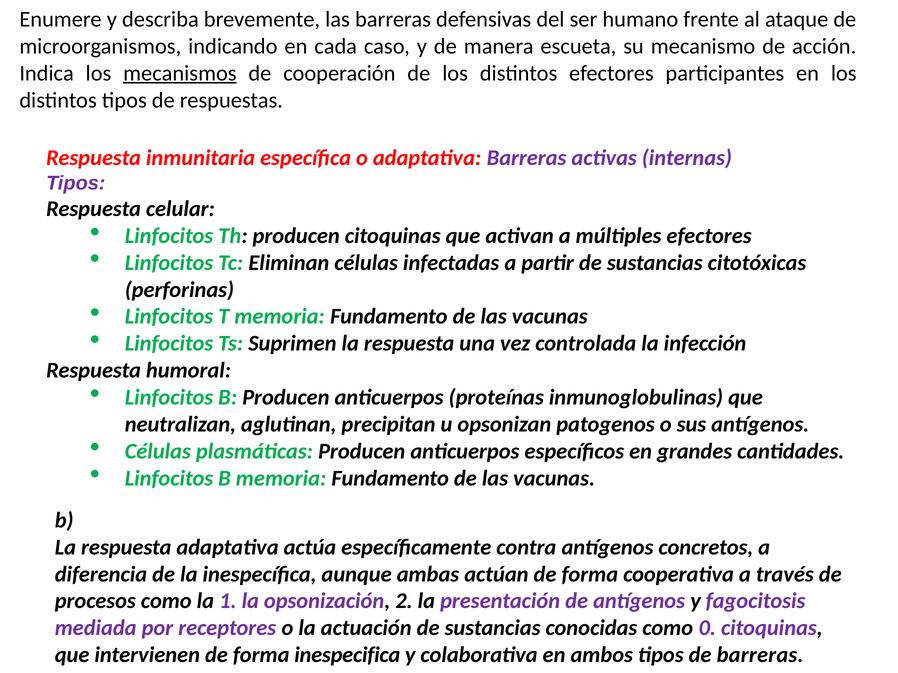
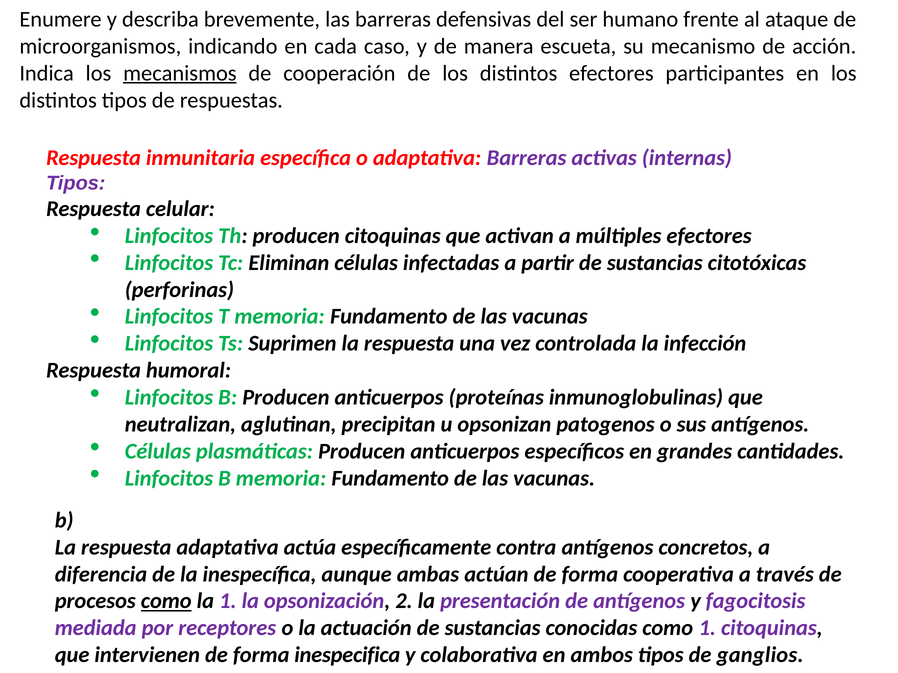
como at (166, 601) underline: none -> present
como 0: 0 -> 1
de barreras: barreras -> ganglios
